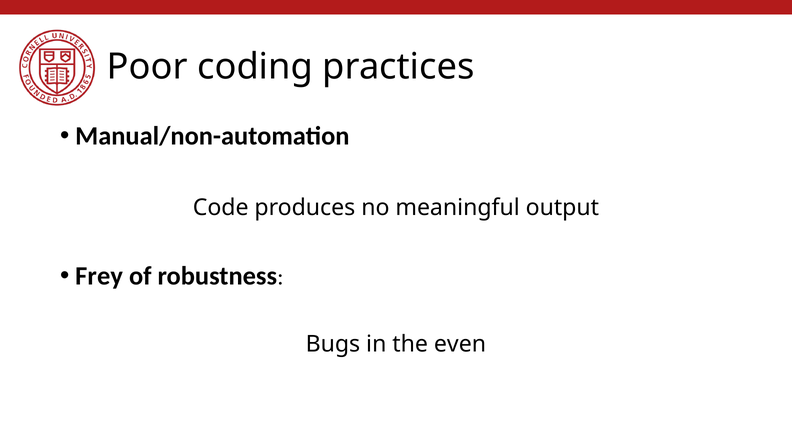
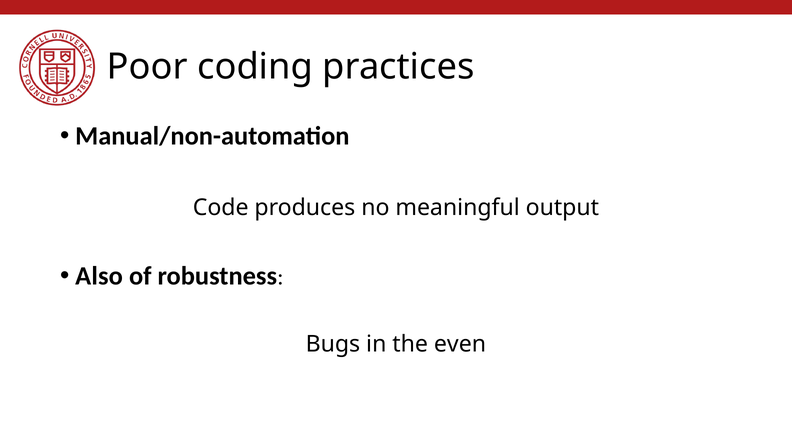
Frey: Frey -> Also
